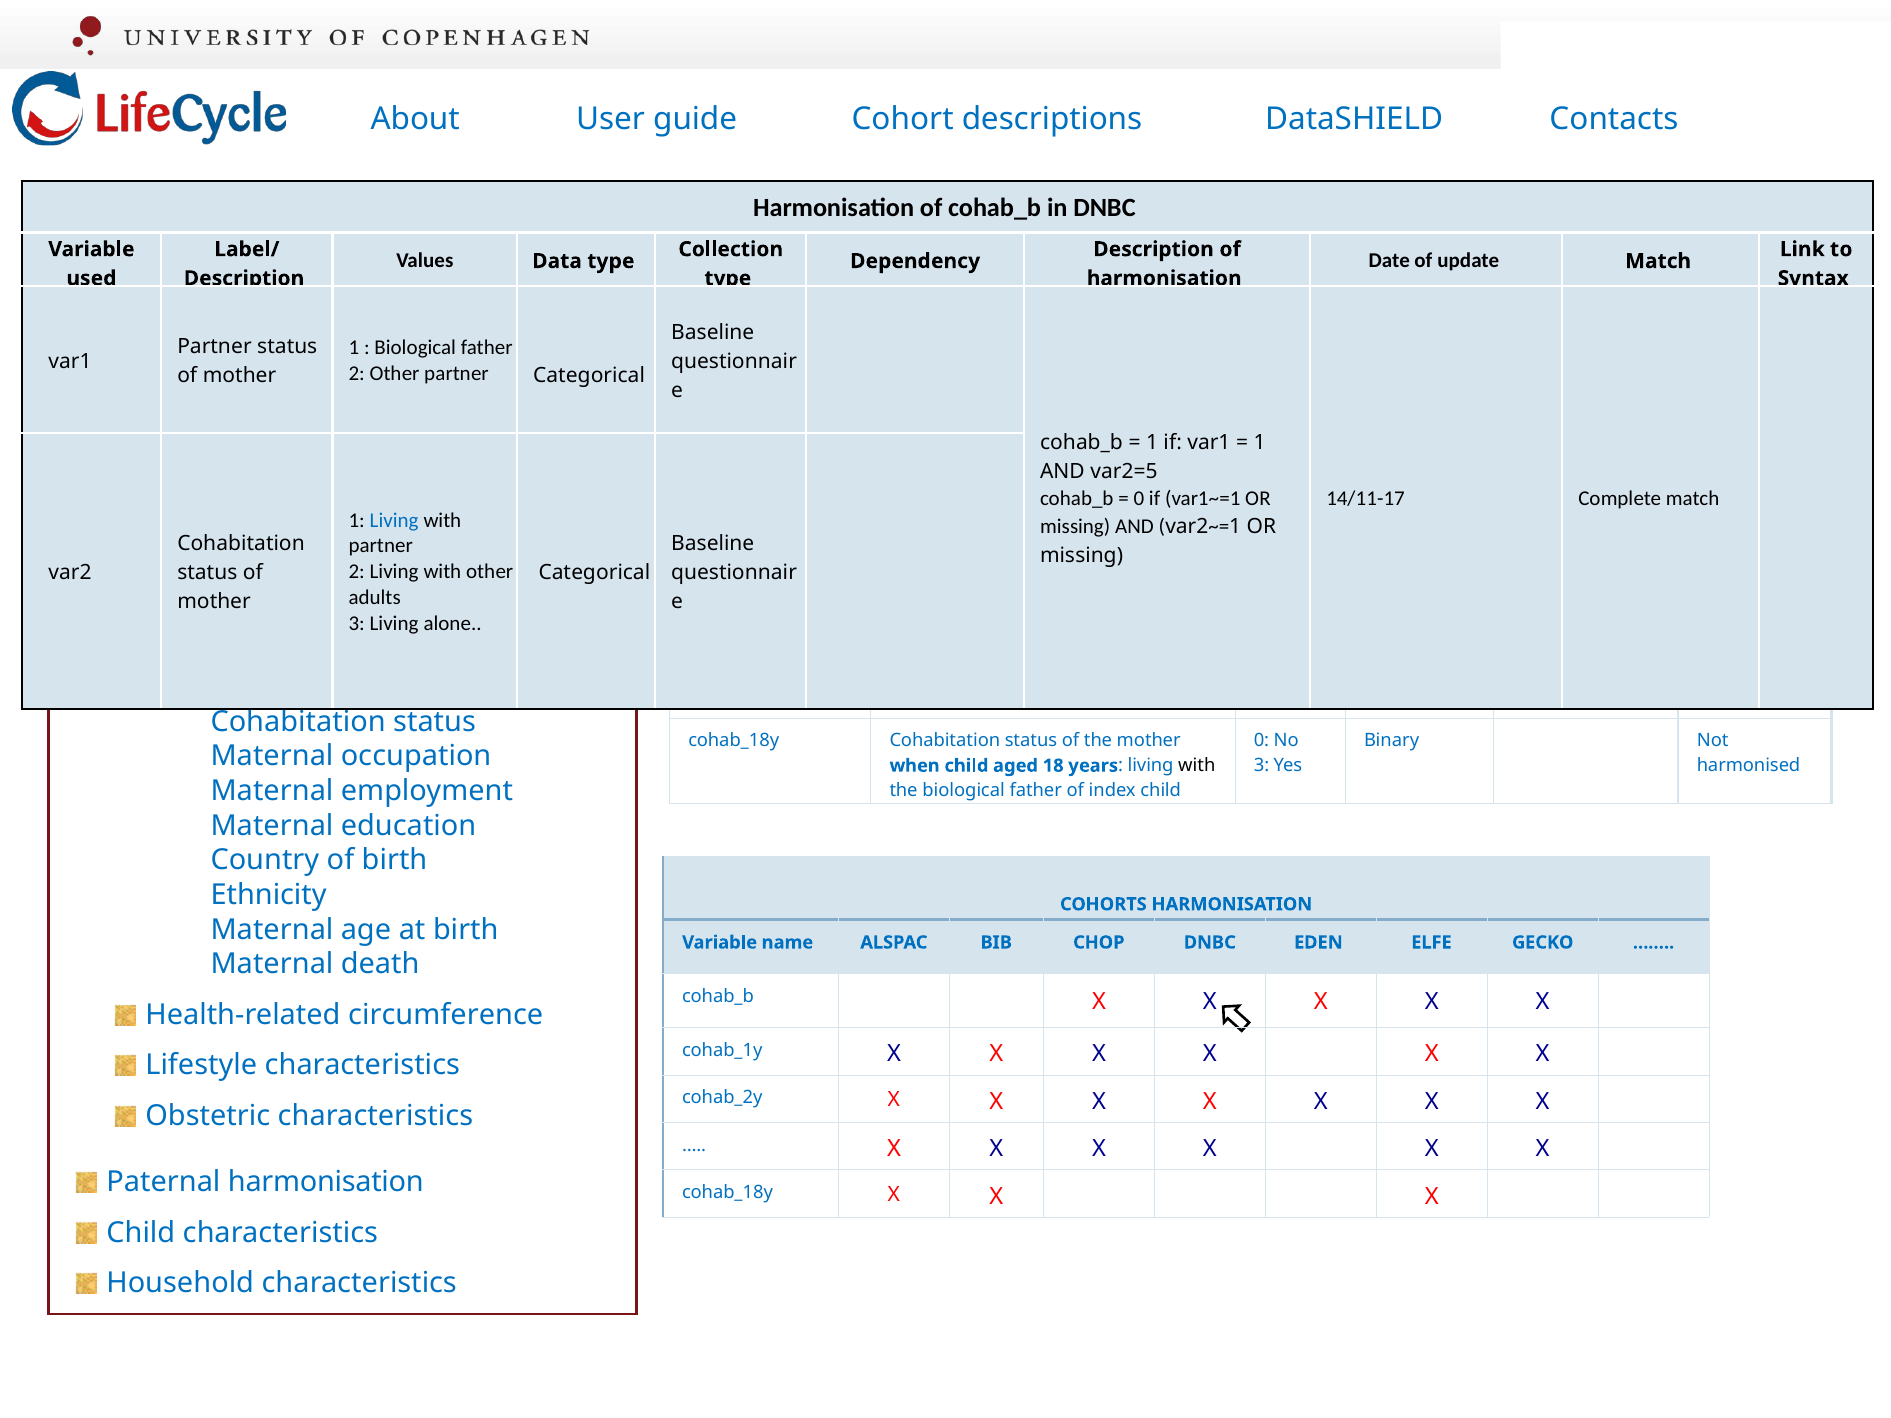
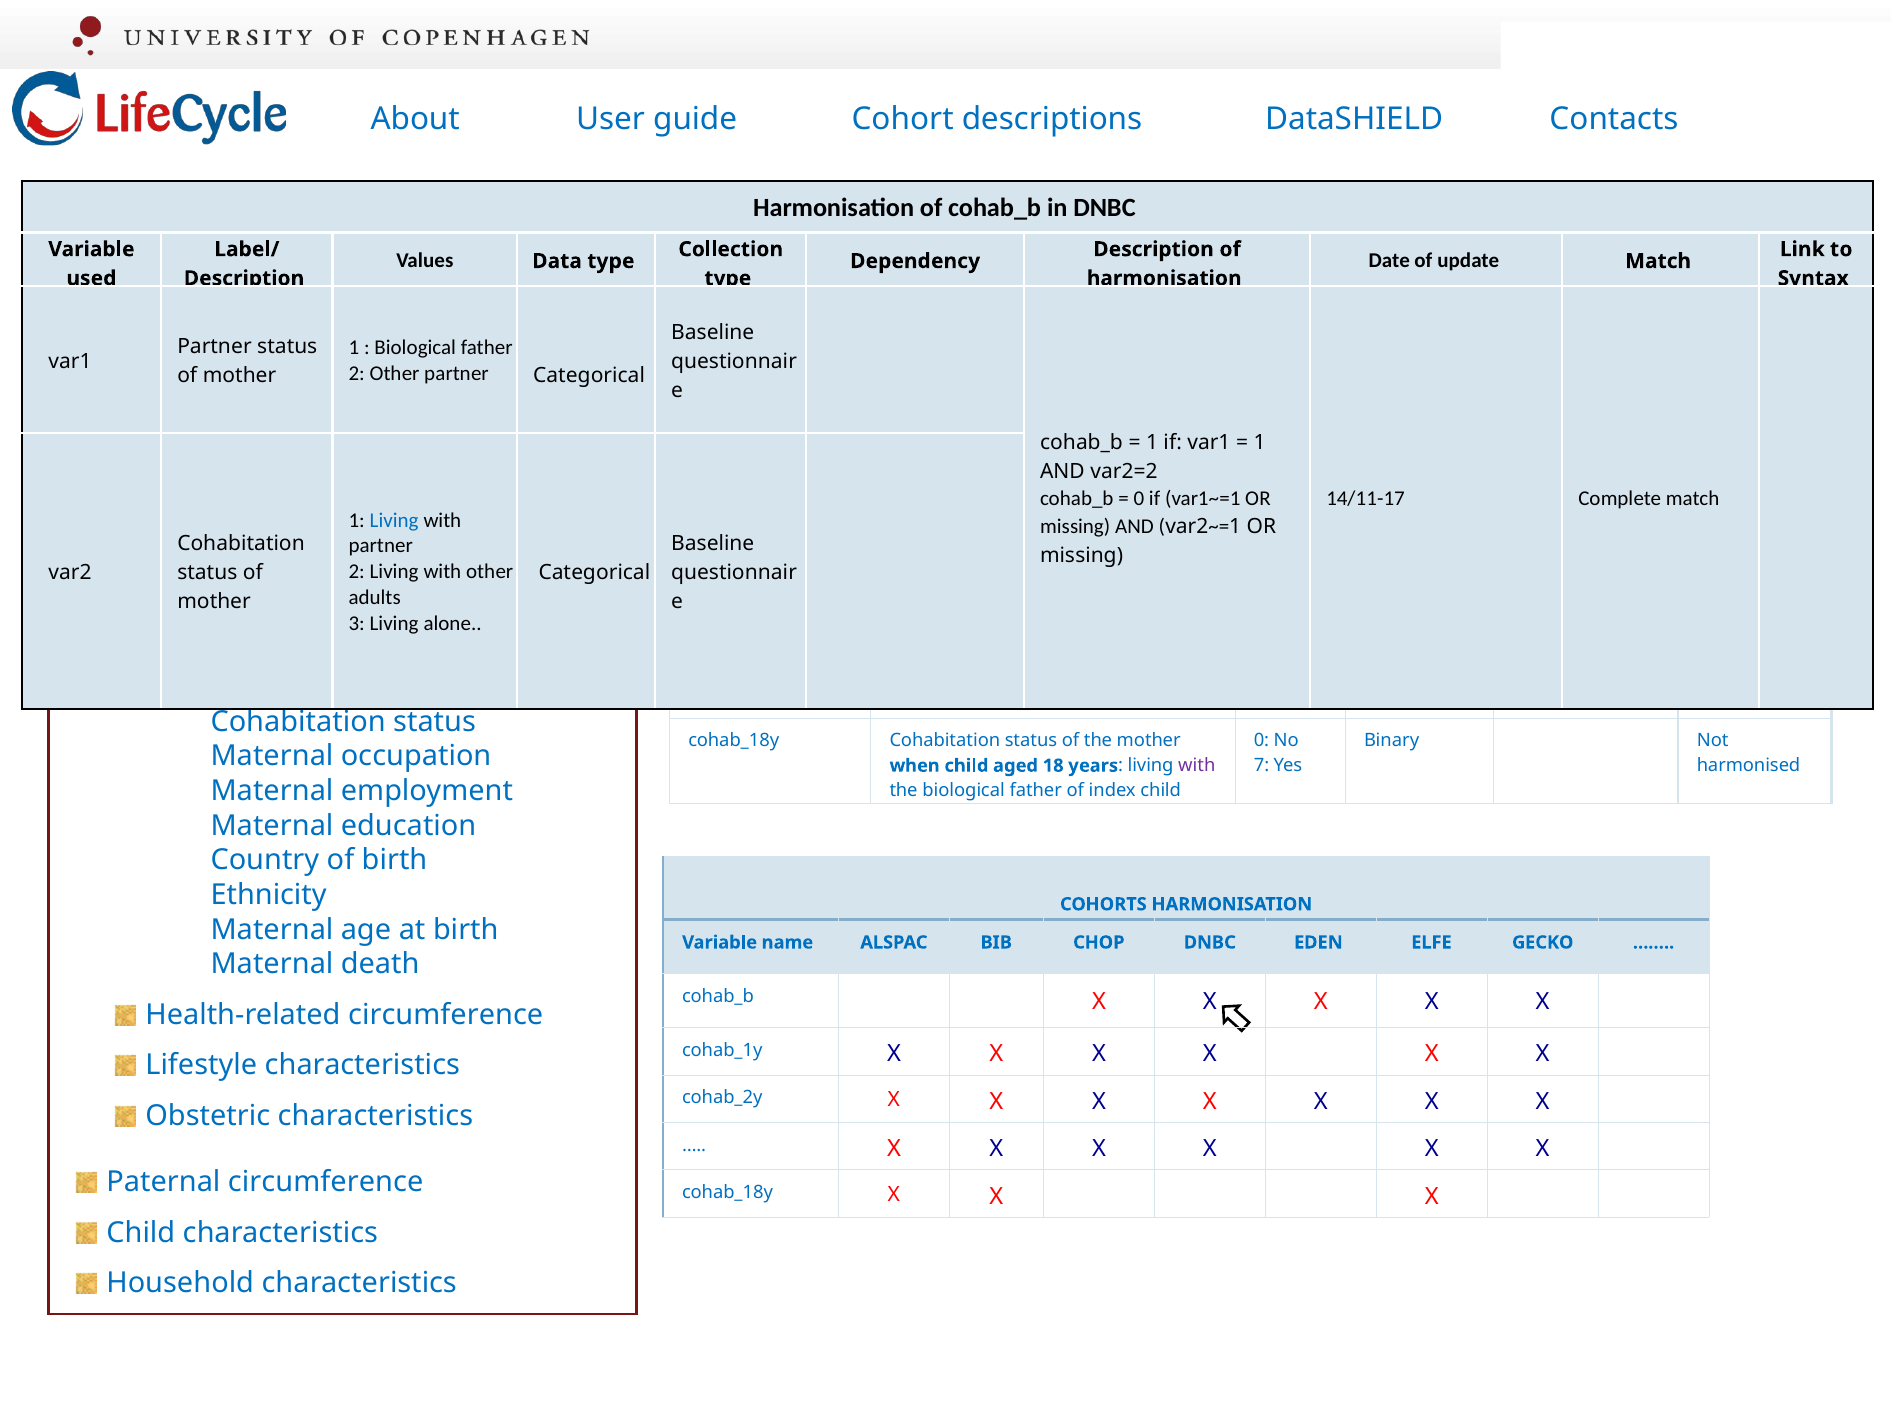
var2=5: var2=5 -> var2=2
3 at (1261, 766): 3 -> 7
with at (1197, 766) colour: black -> purple
Paternal harmonisation: harmonisation -> circumference
